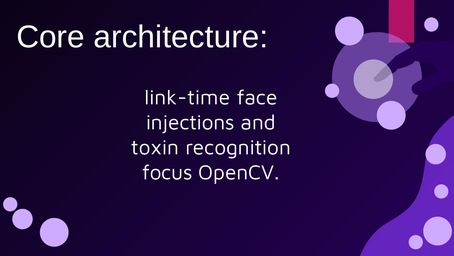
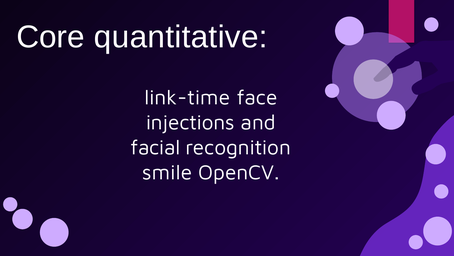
architecture: architecture -> quantitative
toxin: toxin -> facial
focus: focus -> smile
